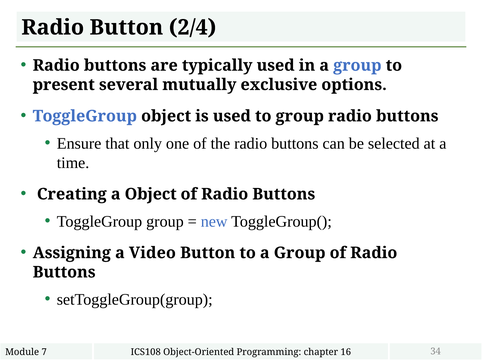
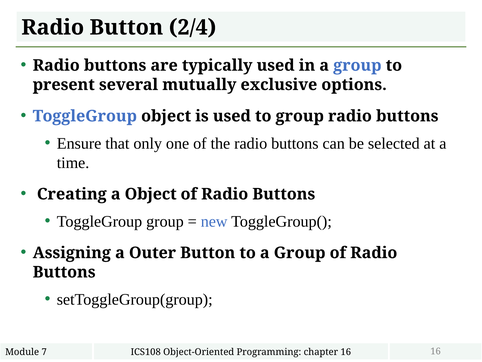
Video: Video -> Outer
34 at (436, 351): 34 -> 16
